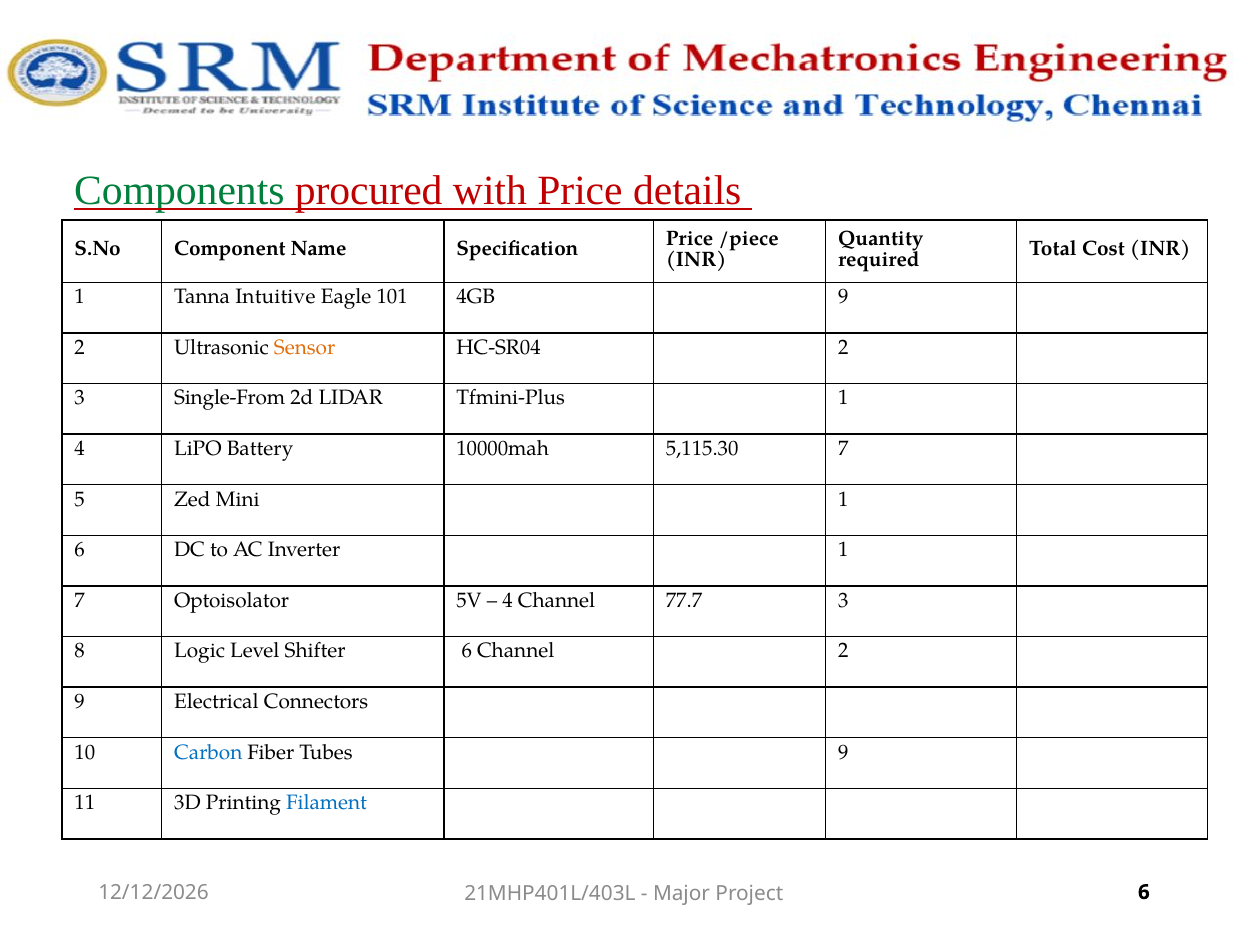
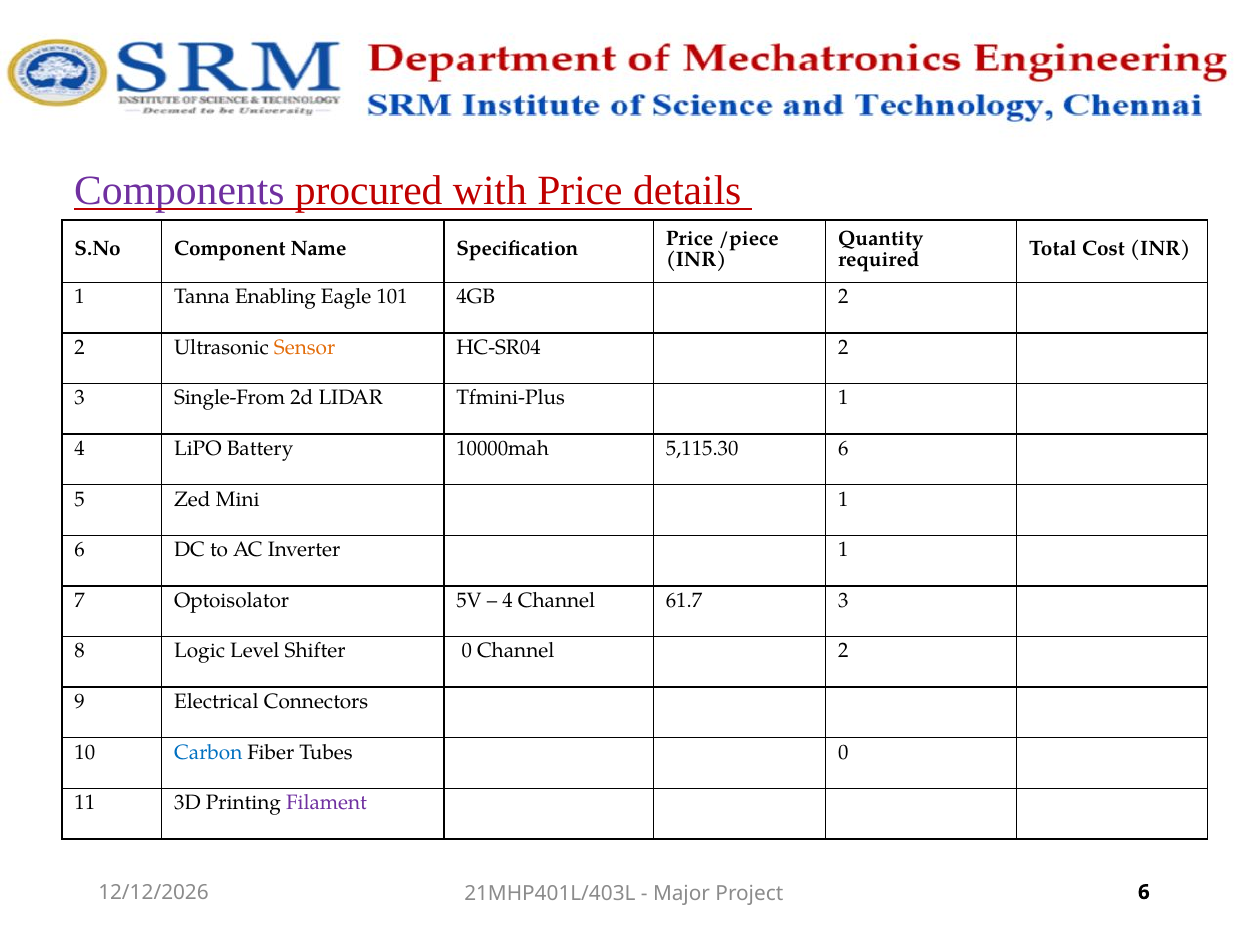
Components colour: green -> purple
Intuitive: Intuitive -> Enabling
4GB 9: 9 -> 2
5,115.30 7: 7 -> 6
77.7: 77.7 -> 61.7
Shifter 6: 6 -> 0
Tubes 9: 9 -> 0
Filament colour: blue -> purple
